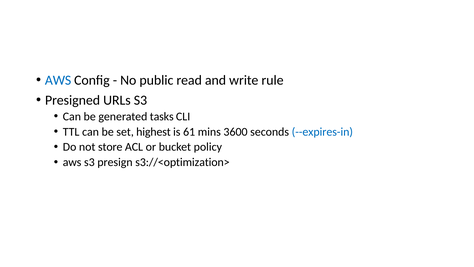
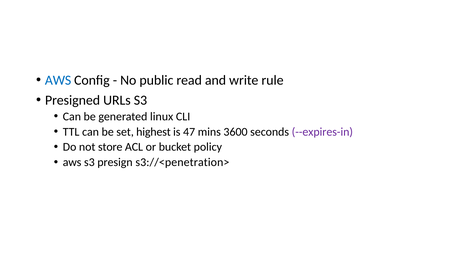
tasks: tasks -> linux
61: 61 -> 47
--expires-in colour: blue -> purple
s3://<optimization>: s3://<optimization> -> s3://<penetration>
